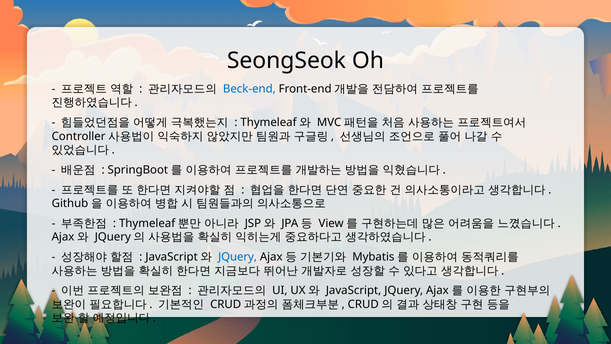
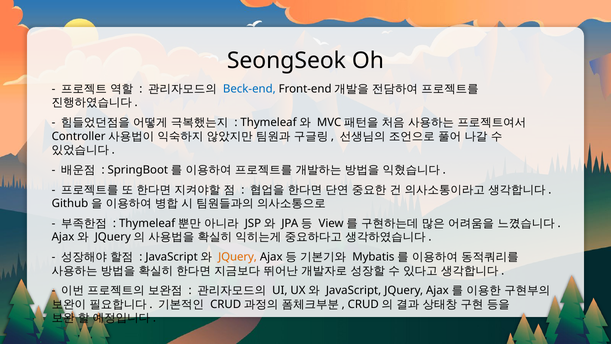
JQuery at (238, 257) colour: blue -> orange
